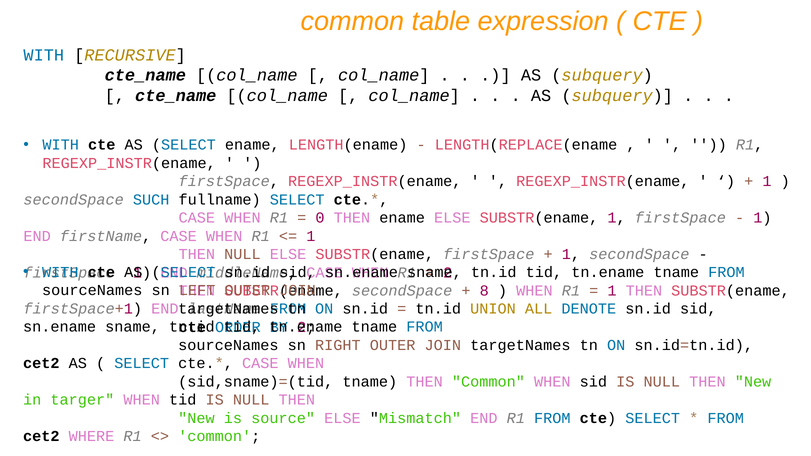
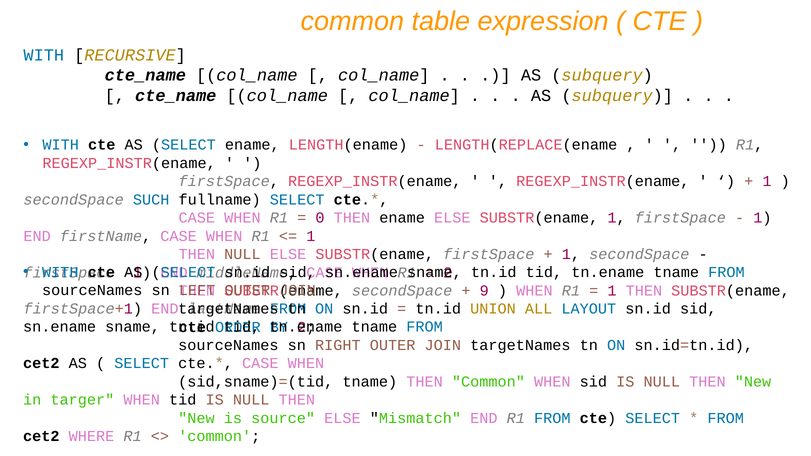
8: 8 -> 9
DENOTE: DENOTE -> LAYOUT
